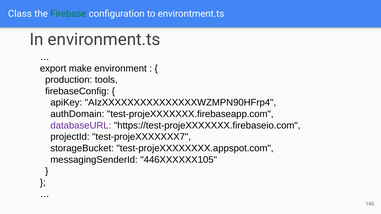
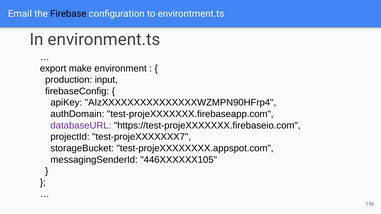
Class: Class -> Email
Firebase colour: green -> black
tools: tools -> input
